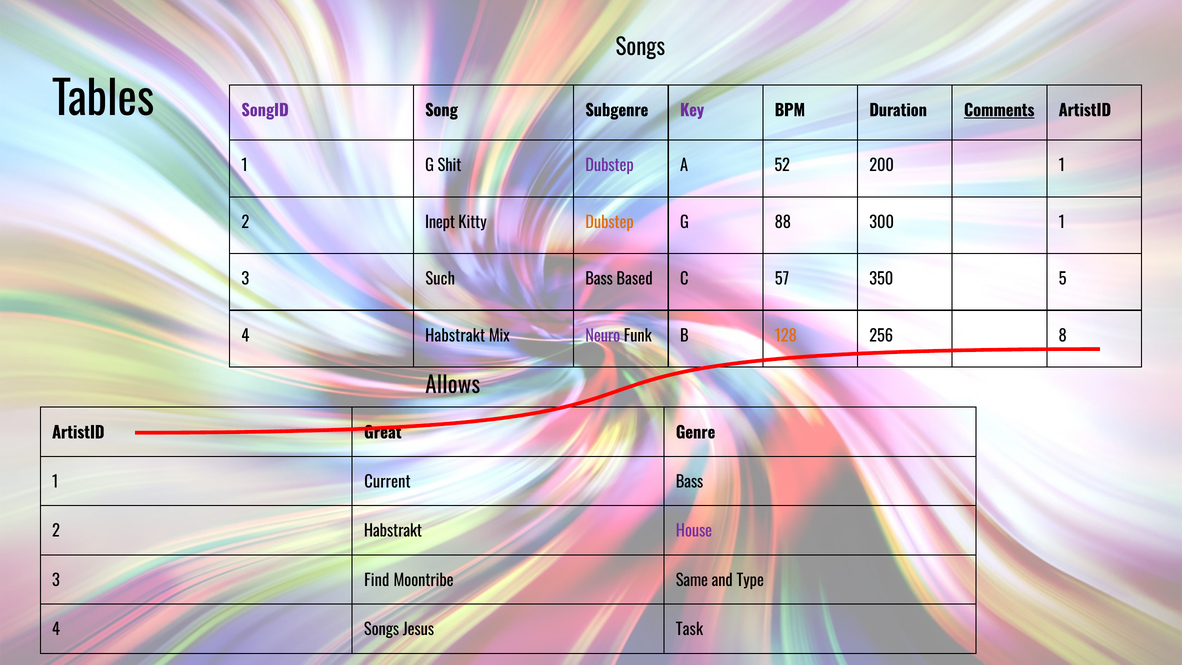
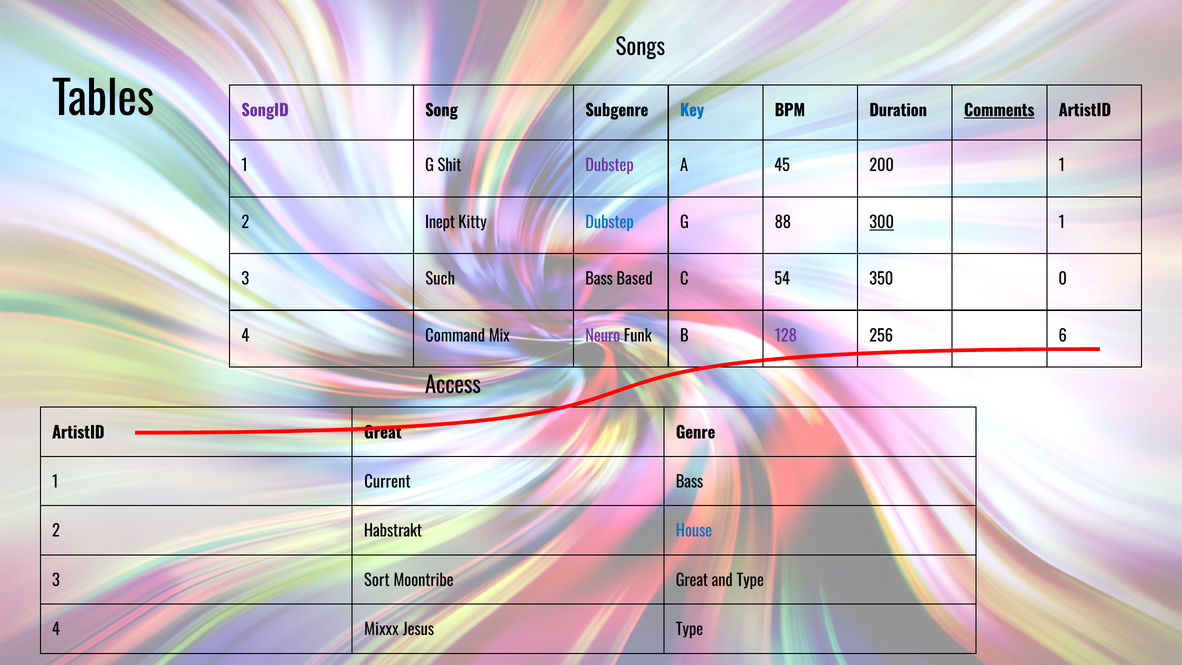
Key colour: purple -> blue
52: 52 -> 45
Dubstep at (610, 223) colour: orange -> blue
300 underline: none -> present
57: 57 -> 54
5: 5 -> 0
4 Habstrakt: Habstrakt -> Command
128 colour: orange -> purple
8: 8 -> 6
Allows: Allows -> Access
House colour: purple -> blue
Find: Find -> Sort
Moontribe Same: Same -> Great
4 Songs: Songs -> Mixxx
Jesus Task: Task -> Type
